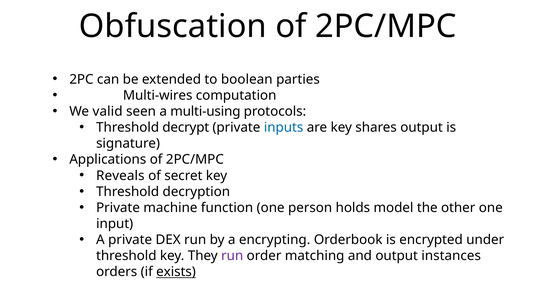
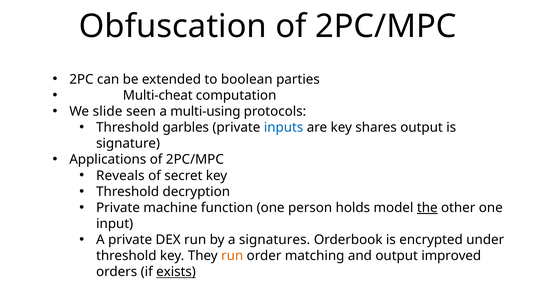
Multi-wires: Multi-wires -> Multi-cheat
valid: valid -> slide
decrypt: decrypt -> garbles
the underline: none -> present
encrypting: encrypting -> signatures
run at (232, 256) colour: purple -> orange
instances: instances -> improved
